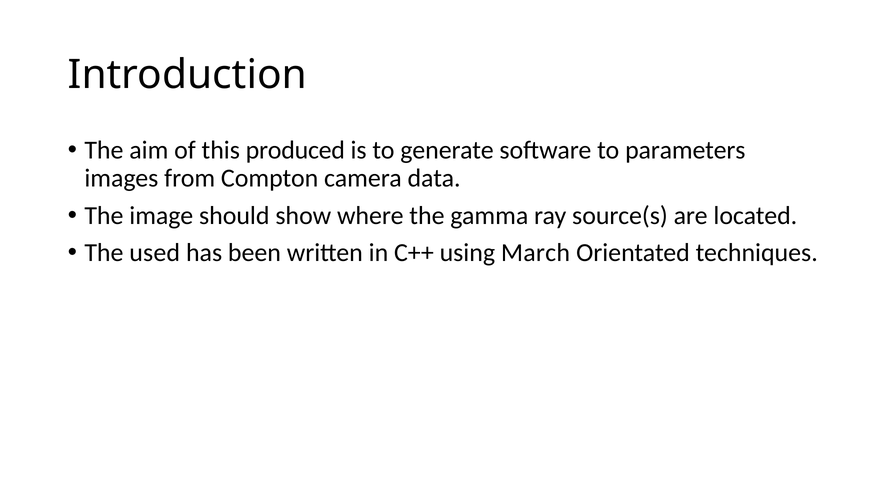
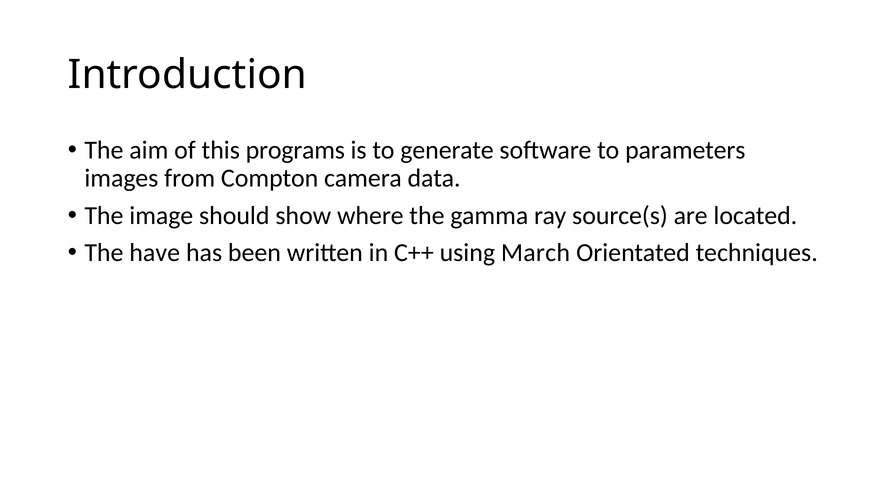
produced: produced -> programs
used: used -> have
